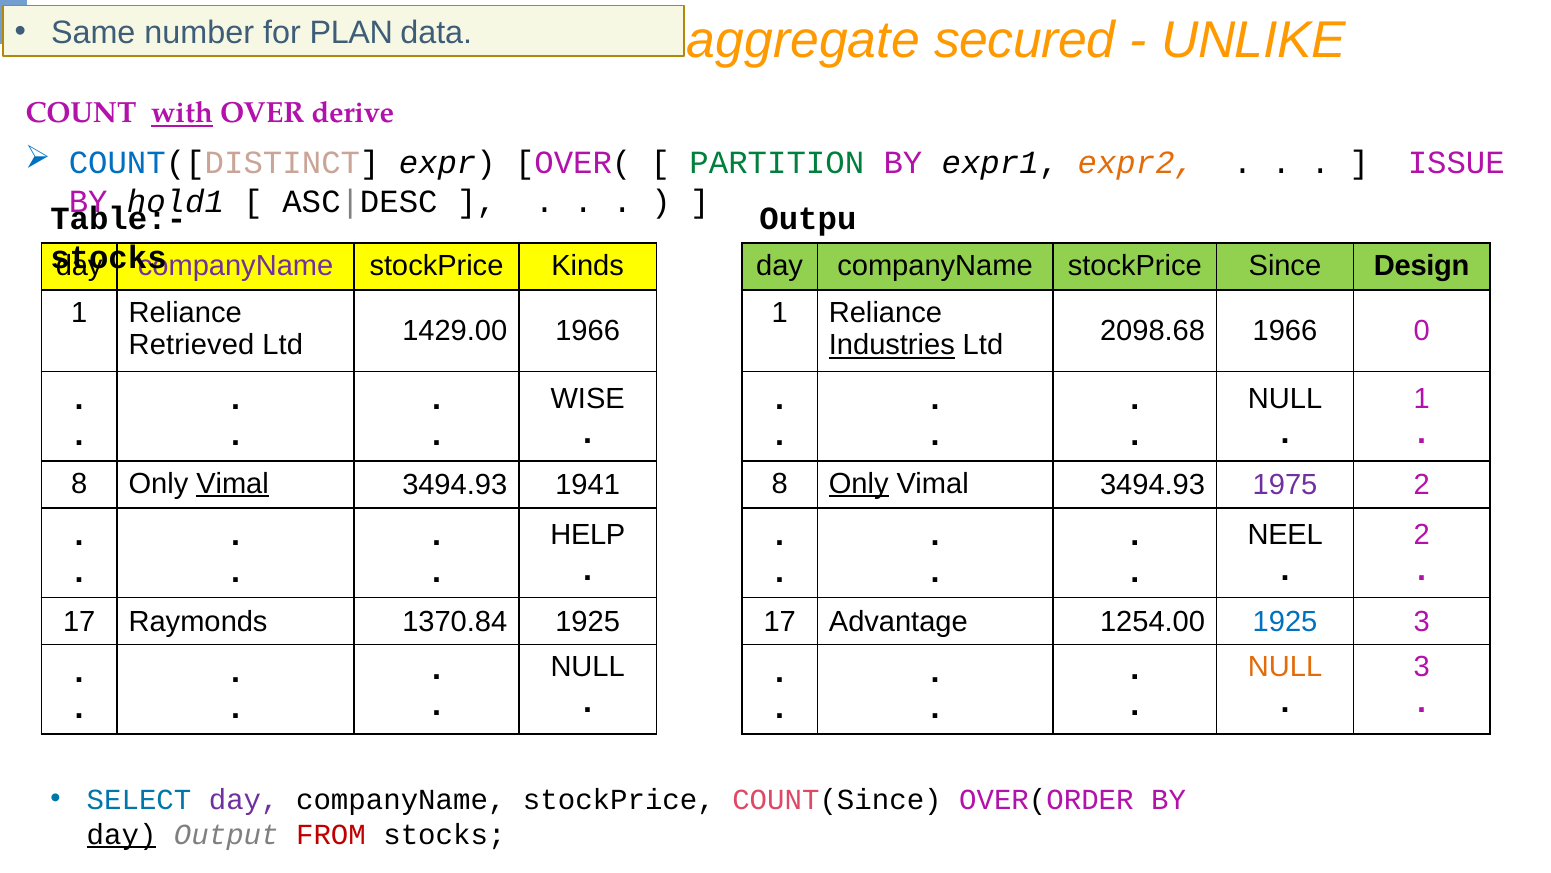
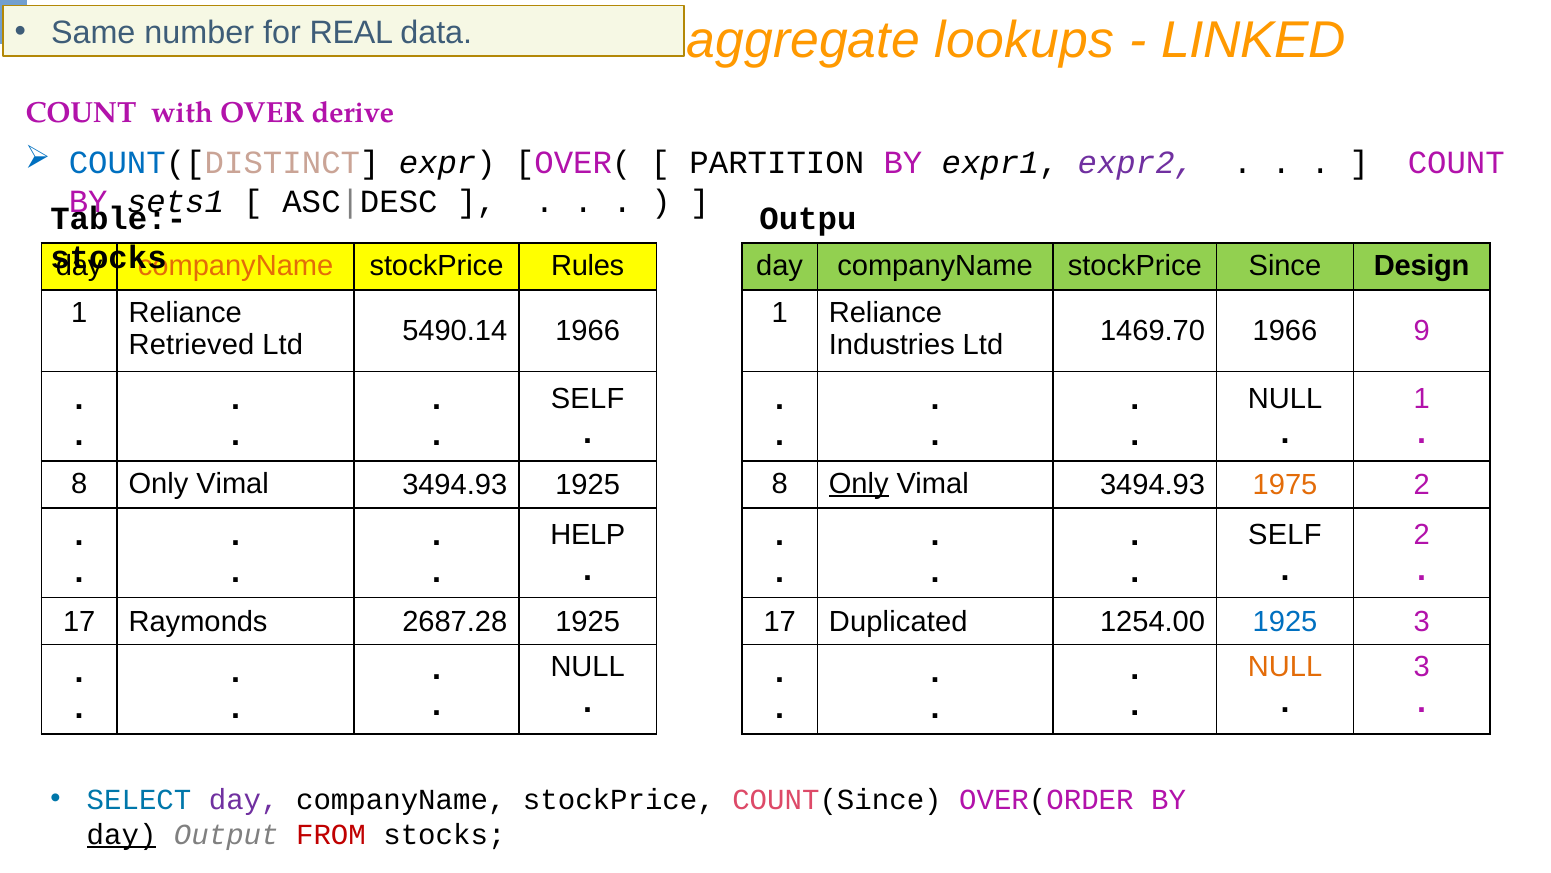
PLAN: PLAN -> REAL
secured: secured -> lookups
UNLIKE: UNLIKE -> LINKED
with underline: present -> none
PARTITION colour: green -> black
expr2 colour: orange -> purple
ISSUE at (1456, 162): ISSUE -> COUNT
hold1: hold1 -> sets1
companyName at (236, 265) colour: purple -> orange
Kinds: Kinds -> Rules
1429.00: 1429.00 -> 5490.14
Industries underline: present -> none
2098.68: 2098.68 -> 1469.70
0: 0 -> 9
WISE at (588, 398): WISE -> SELF
Vimal at (233, 483) underline: present -> none
3494.93 1941: 1941 -> 1925
1975 colour: purple -> orange
NEEL at (1285, 535): NEEL -> SELF
1370.84: 1370.84 -> 2687.28
Advantage: Advantage -> Duplicated
